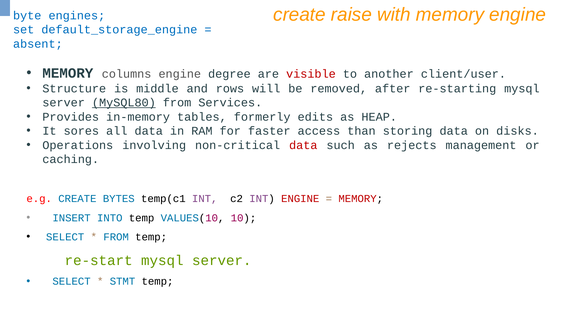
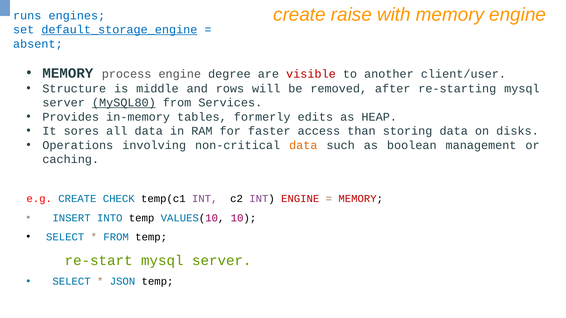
byte: byte -> runs
default_storage_engine underline: none -> present
columns: columns -> process
data at (303, 145) colour: red -> orange
rejects: rejects -> boolean
BYTES: BYTES -> CHECK
STMT: STMT -> JSON
